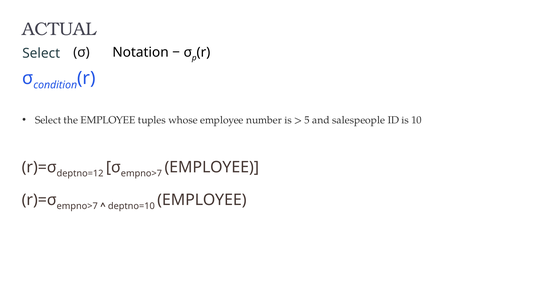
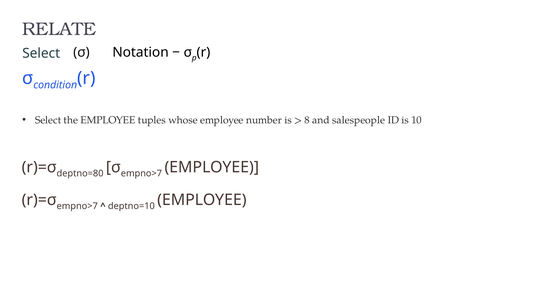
ACTUAL: ACTUAL -> RELATE
5: 5 -> 8
deptno=12: deptno=12 -> deptno=80
